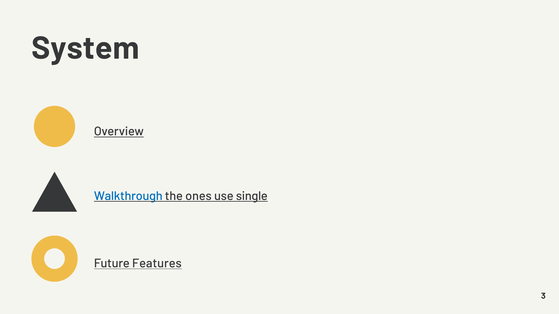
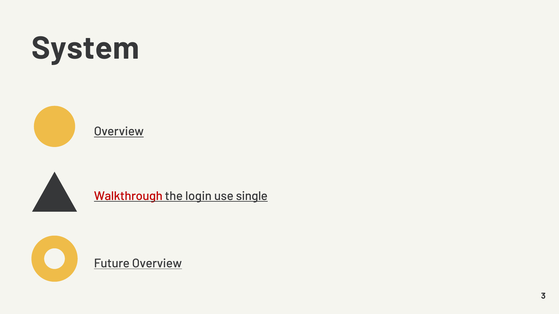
Walkthrough colour: blue -> red
ones: ones -> login
Future Features: Features -> Overview
